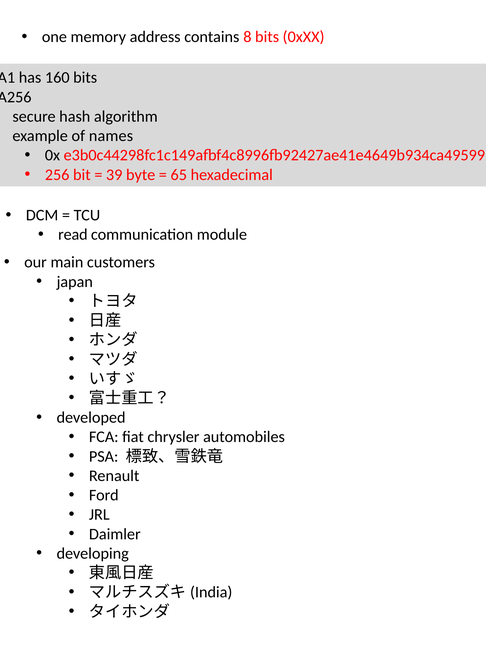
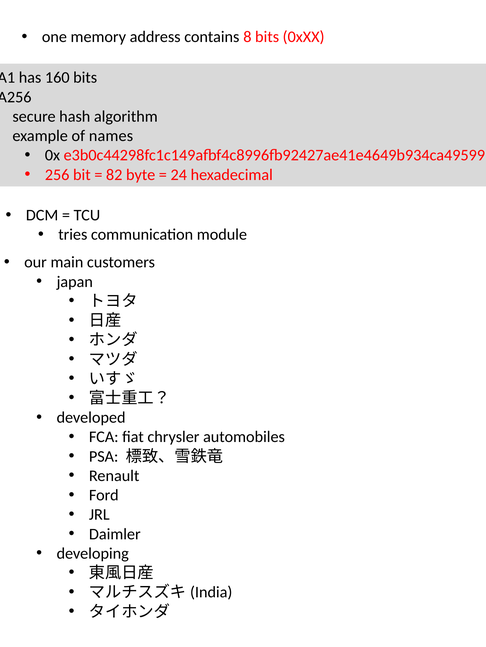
39: 39 -> 82
65: 65 -> 24
read: read -> tries
